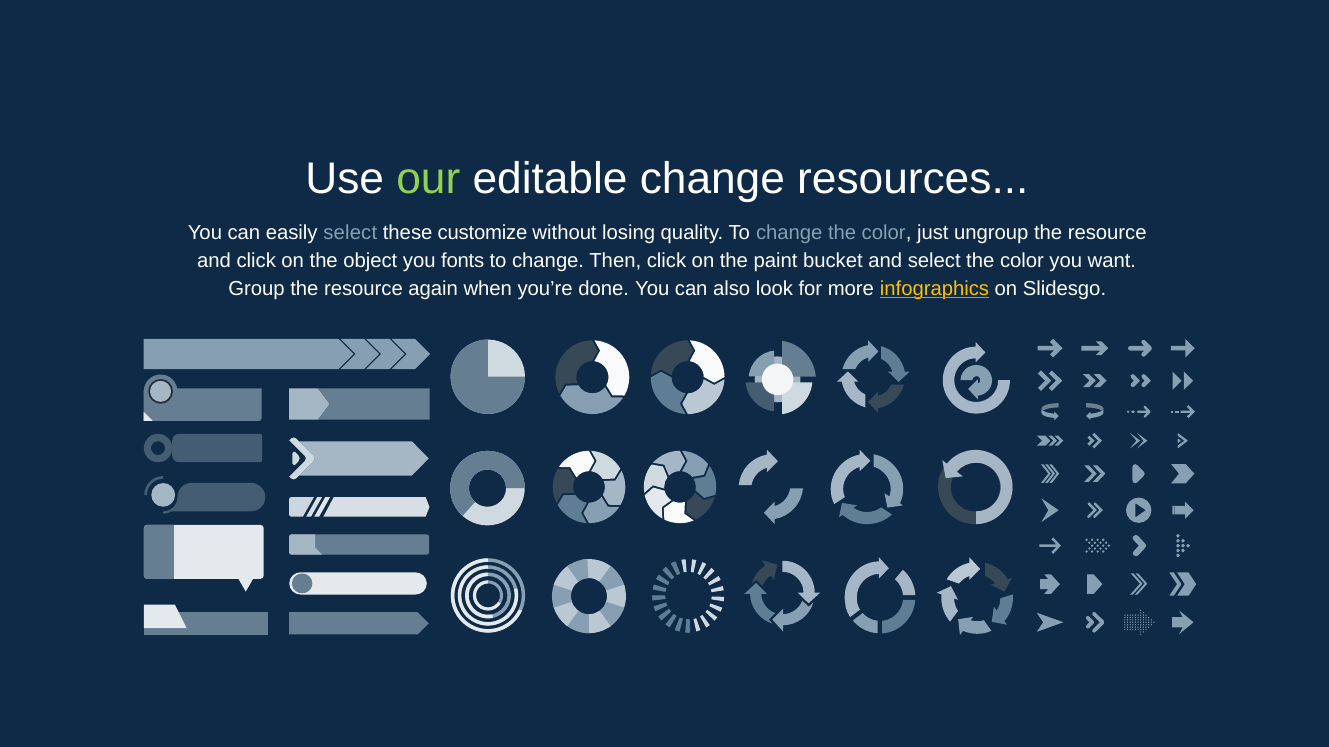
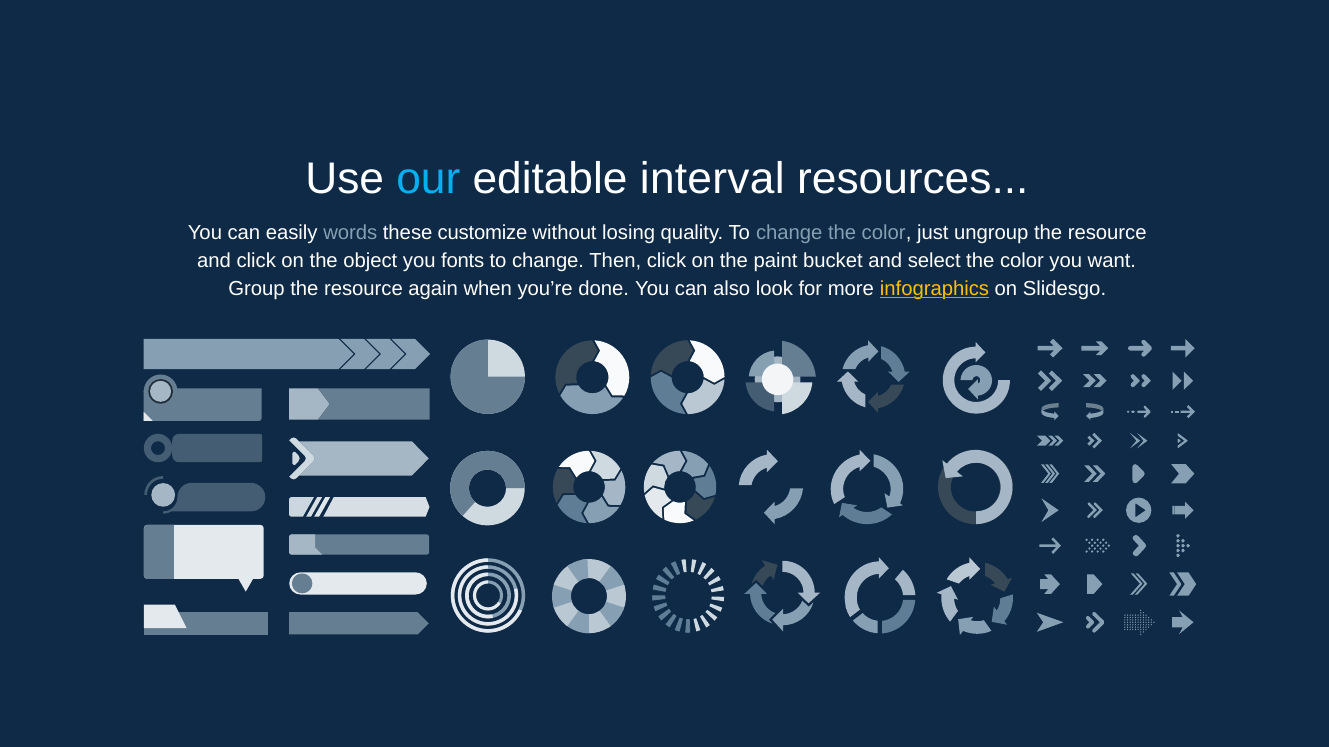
our colour: light green -> light blue
editable change: change -> interval
easily select: select -> words
